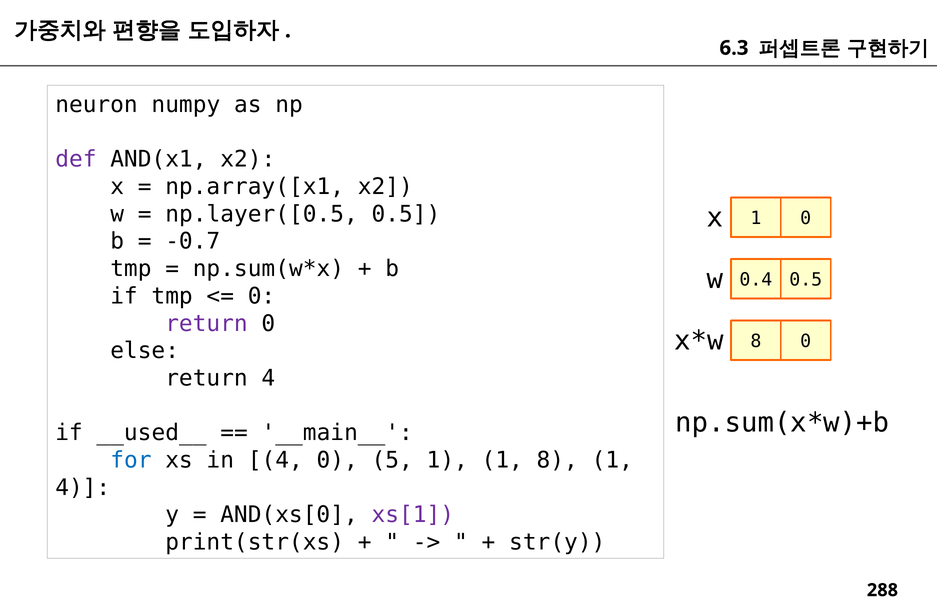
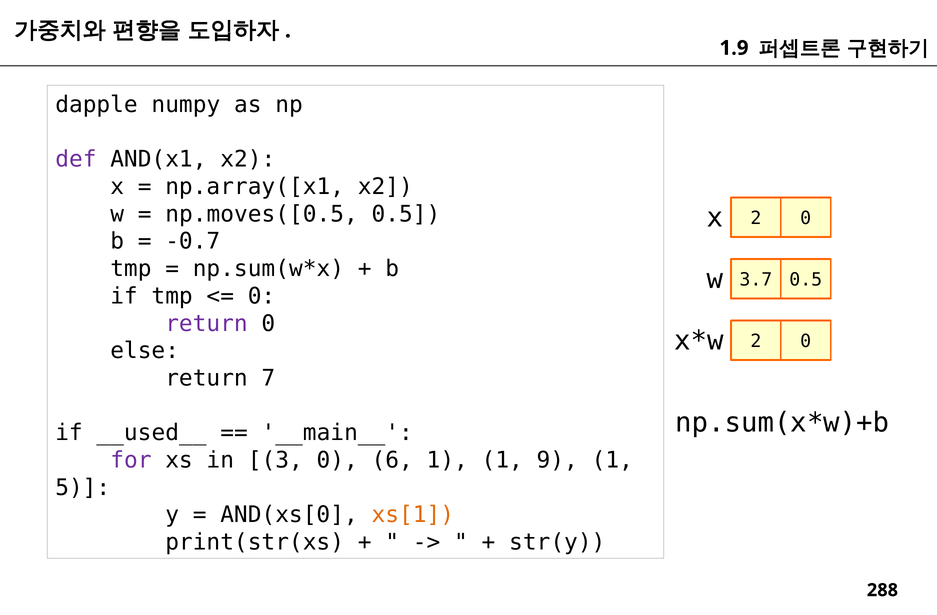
6.3: 6.3 -> 1.9
neuron: neuron -> dapple
np.layer([0.5: np.layer([0.5 -> np.moves([0.5
x 1: 1 -> 2
0.4: 0.4 -> 3.7
8 at (756, 342): 8 -> 2
return 4: 4 -> 7
for colour: blue -> purple
in 4: 4 -> 3
5: 5 -> 6
1 8: 8 -> 9
4 at (83, 488): 4 -> 5
xs[1 colour: purple -> orange
